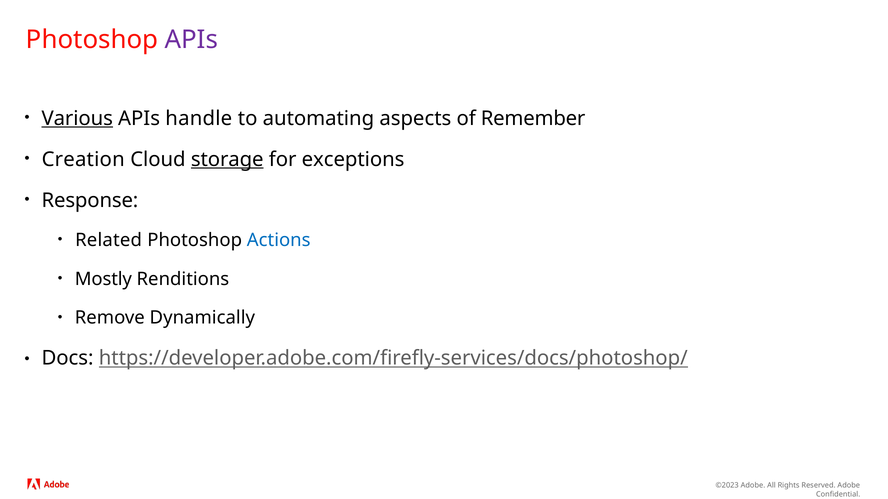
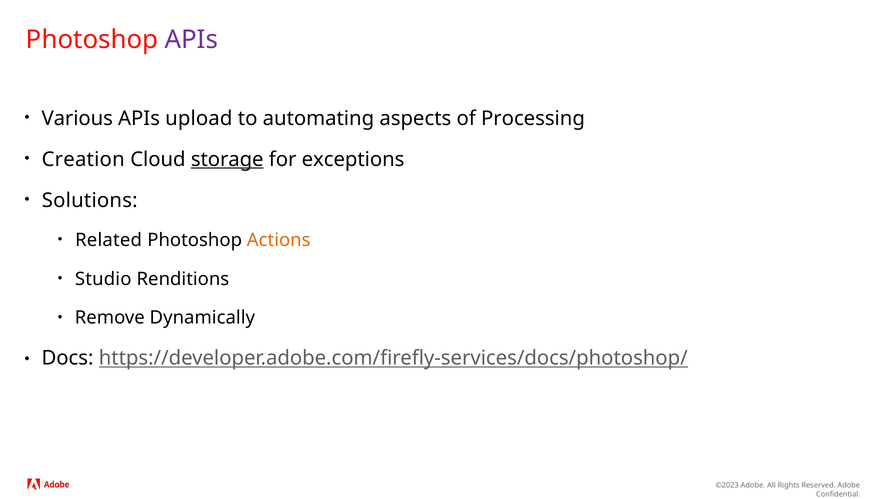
Various underline: present -> none
handle: handle -> upload
Remember: Remember -> Processing
Response: Response -> Solutions
Actions colour: blue -> orange
Mostly: Mostly -> Studio
